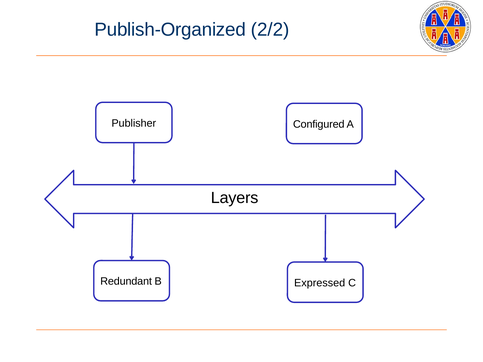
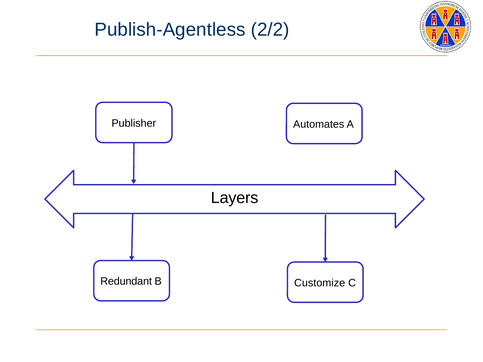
Publish-Organized: Publish-Organized -> Publish-Agentless
Configured: Configured -> Automates
Expressed: Expressed -> Customize
